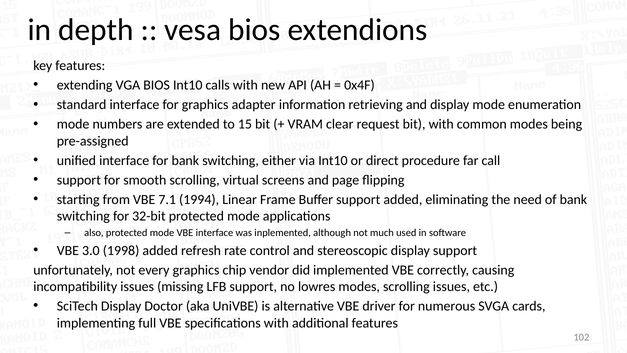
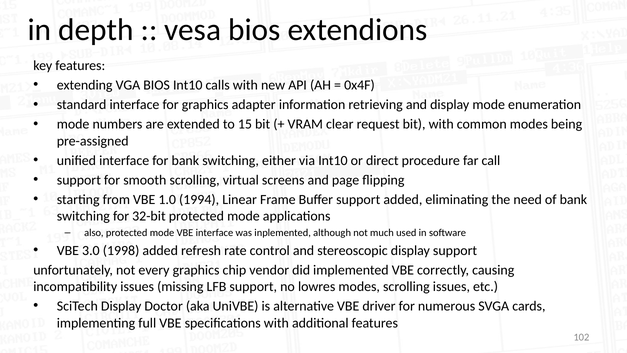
7.1: 7.1 -> 1.0
